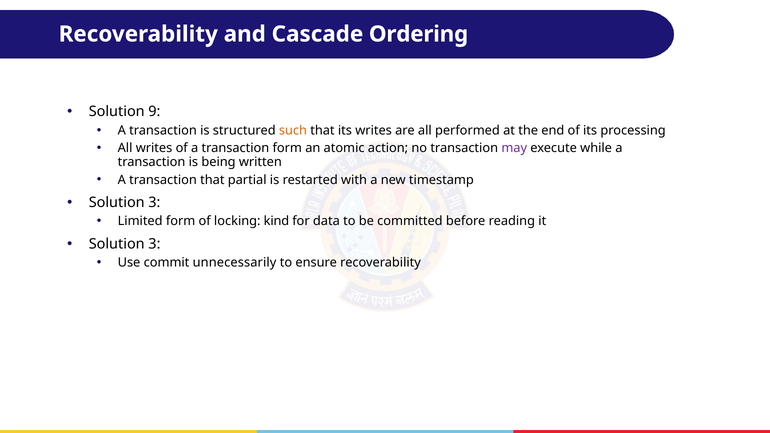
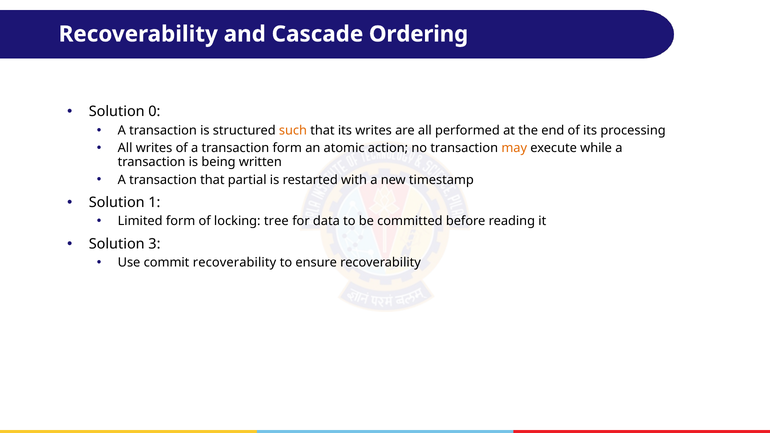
9: 9 -> 0
may colour: purple -> orange
3 at (154, 203): 3 -> 1
kind: kind -> tree
commit unnecessarily: unnecessarily -> recoverability
